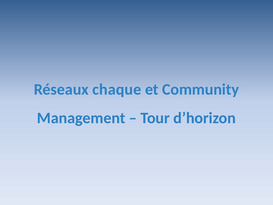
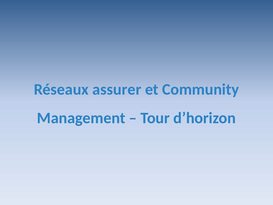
chaque: chaque -> assurer
